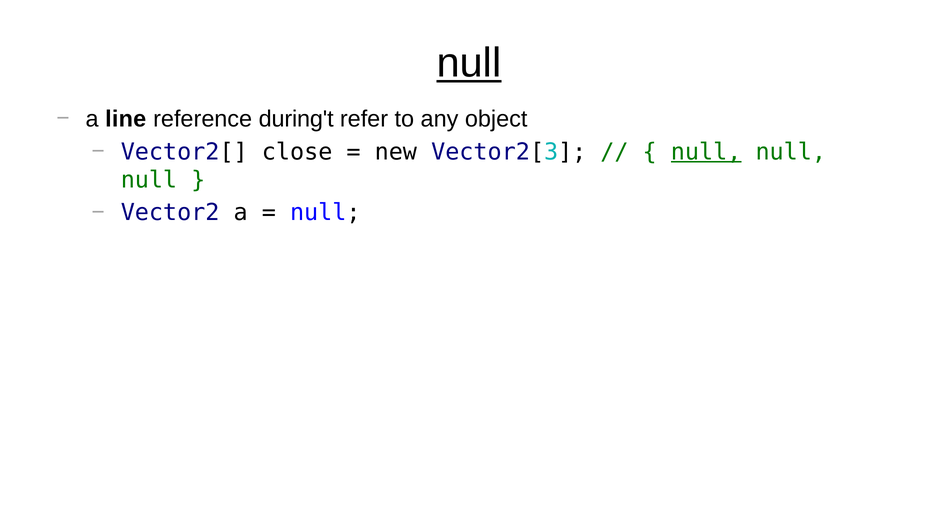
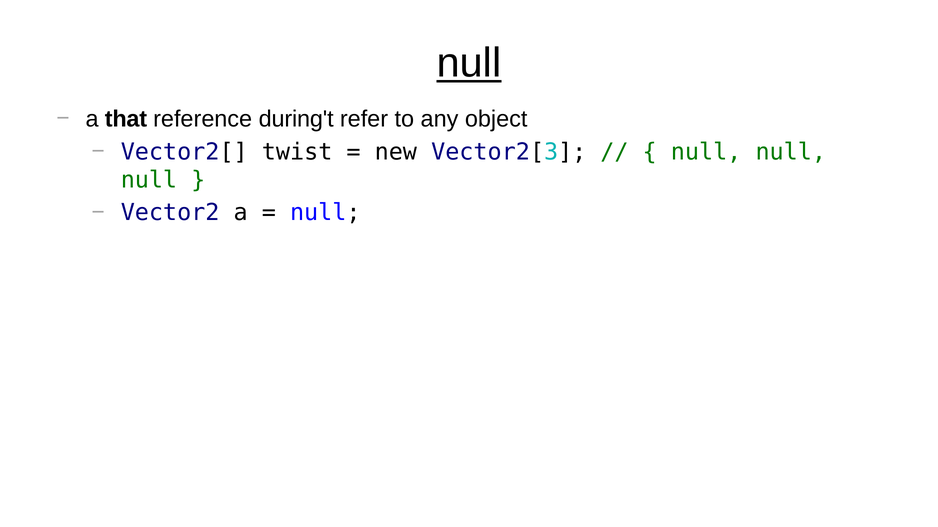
line: line -> that
close: close -> twist
null at (706, 152) underline: present -> none
